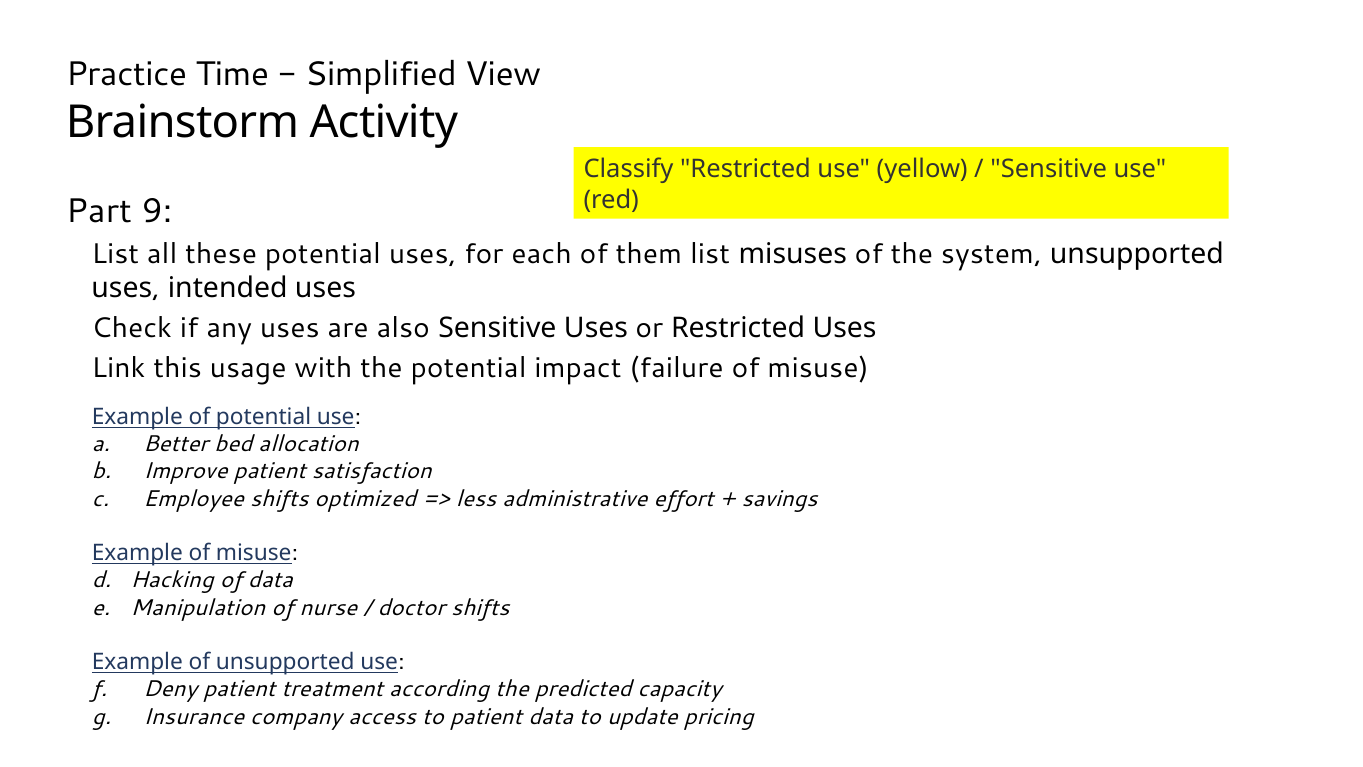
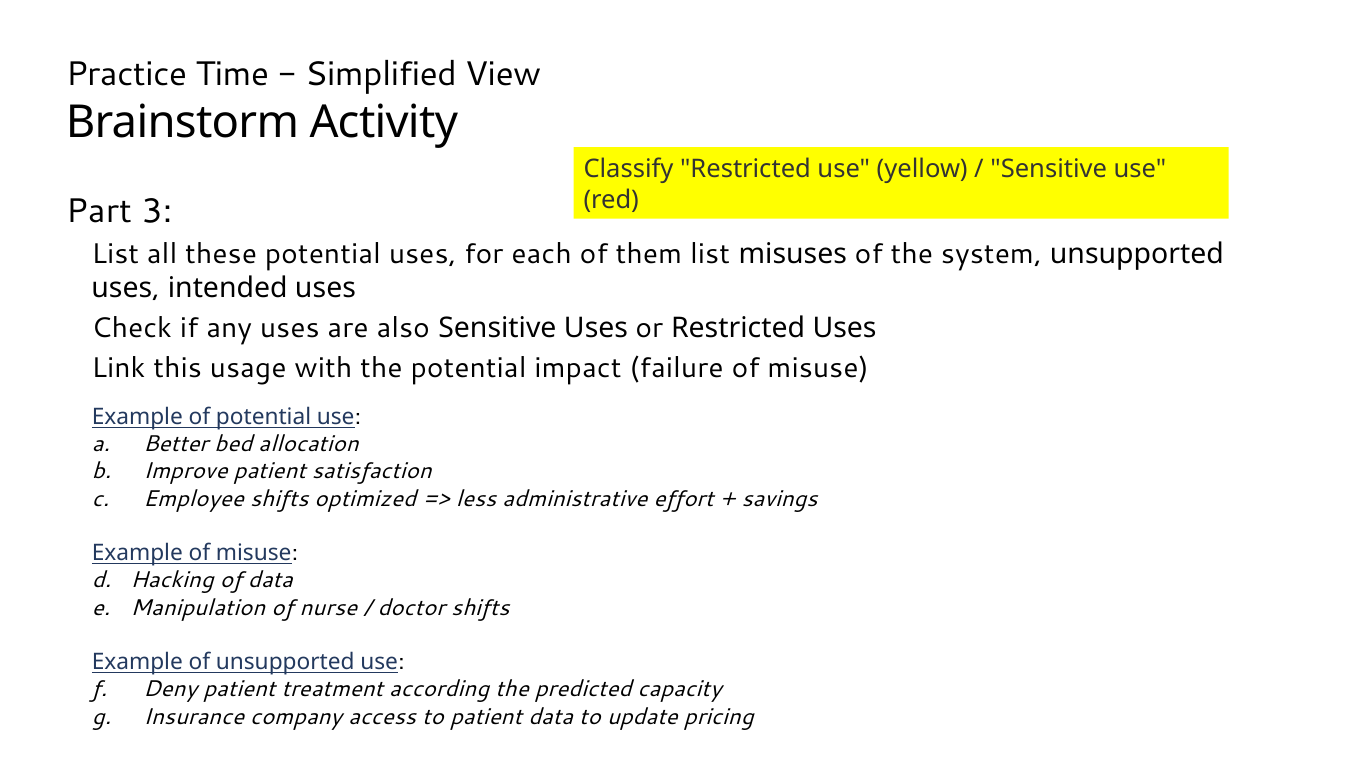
9: 9 -> 3
